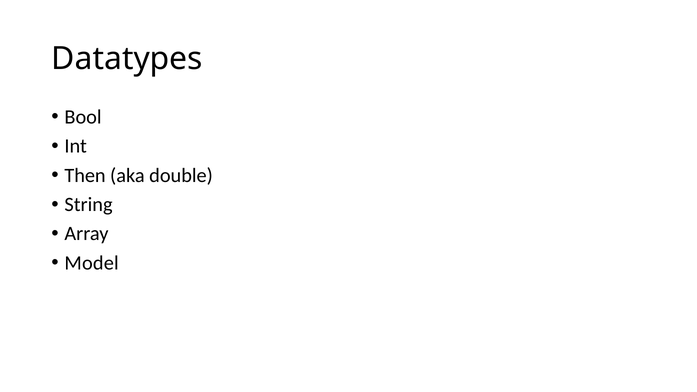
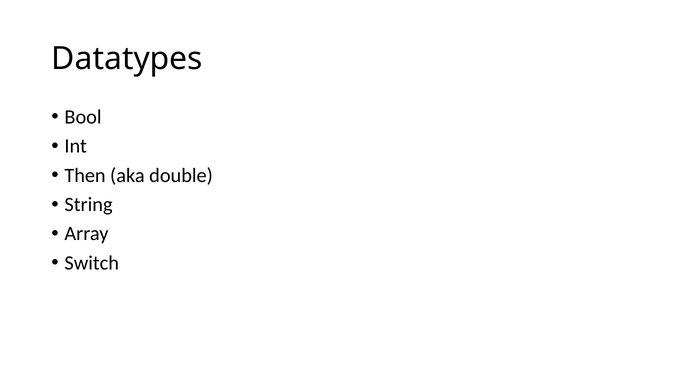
Model: Model -> Switch
